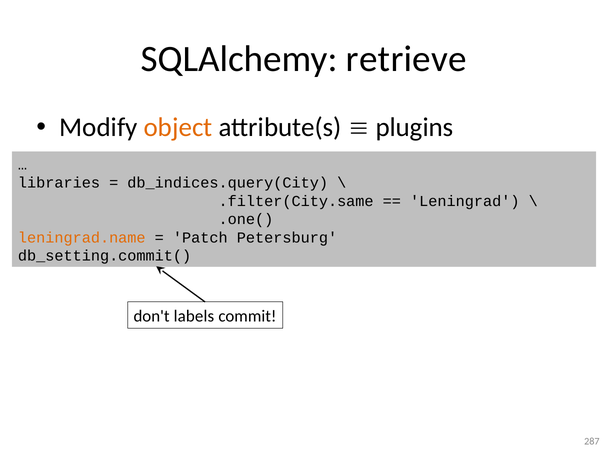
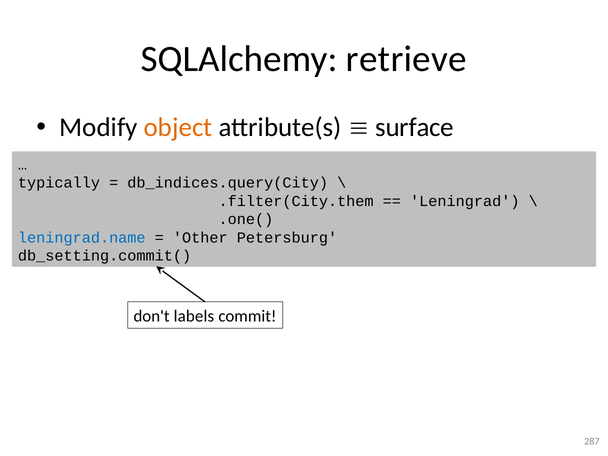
plugins: plugins -> surface
libraries: libraries -> typically
.filter(City.same: .filter(City.same -> .filter(City.them
leningrad.name colour: orange -> blue
Patch: Patch -> Other
